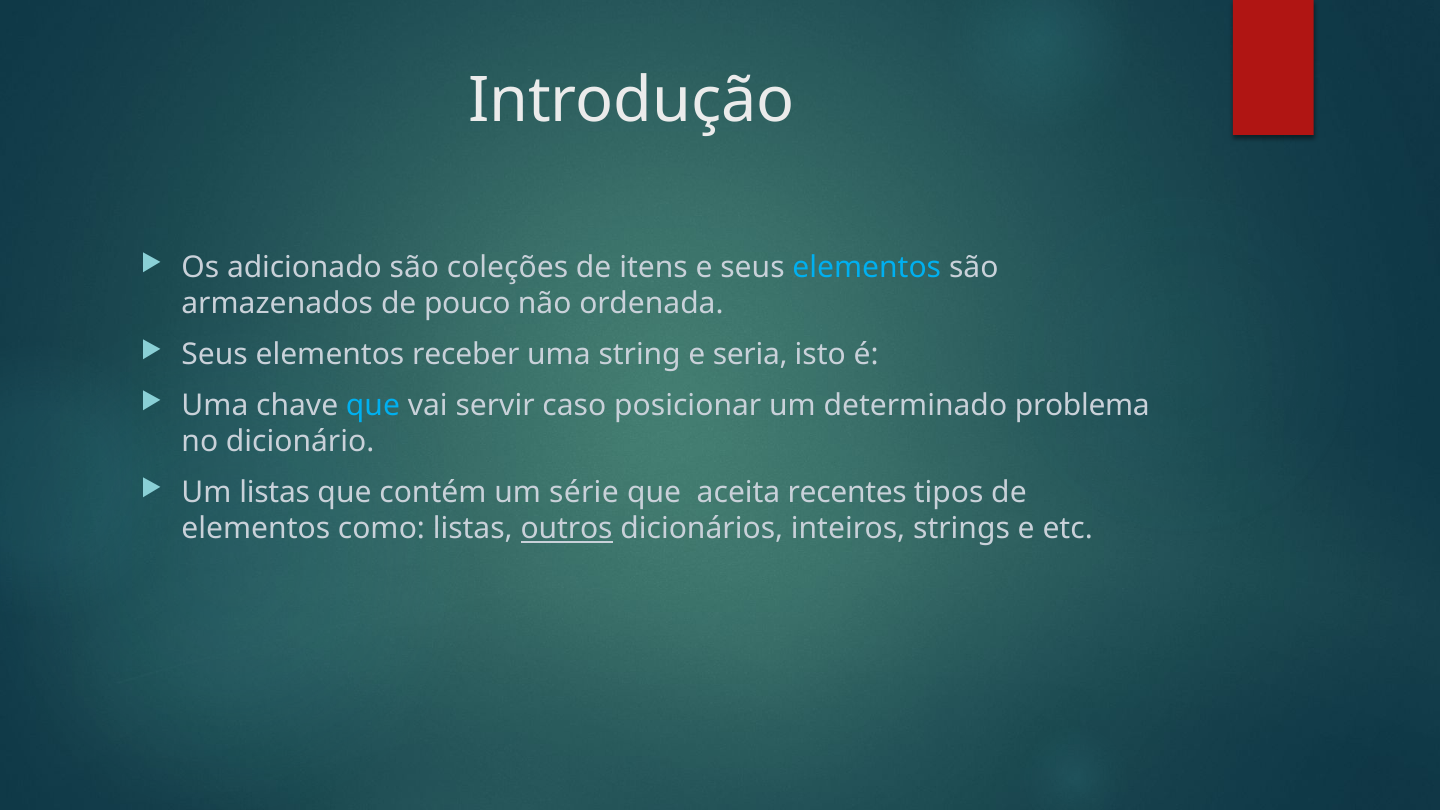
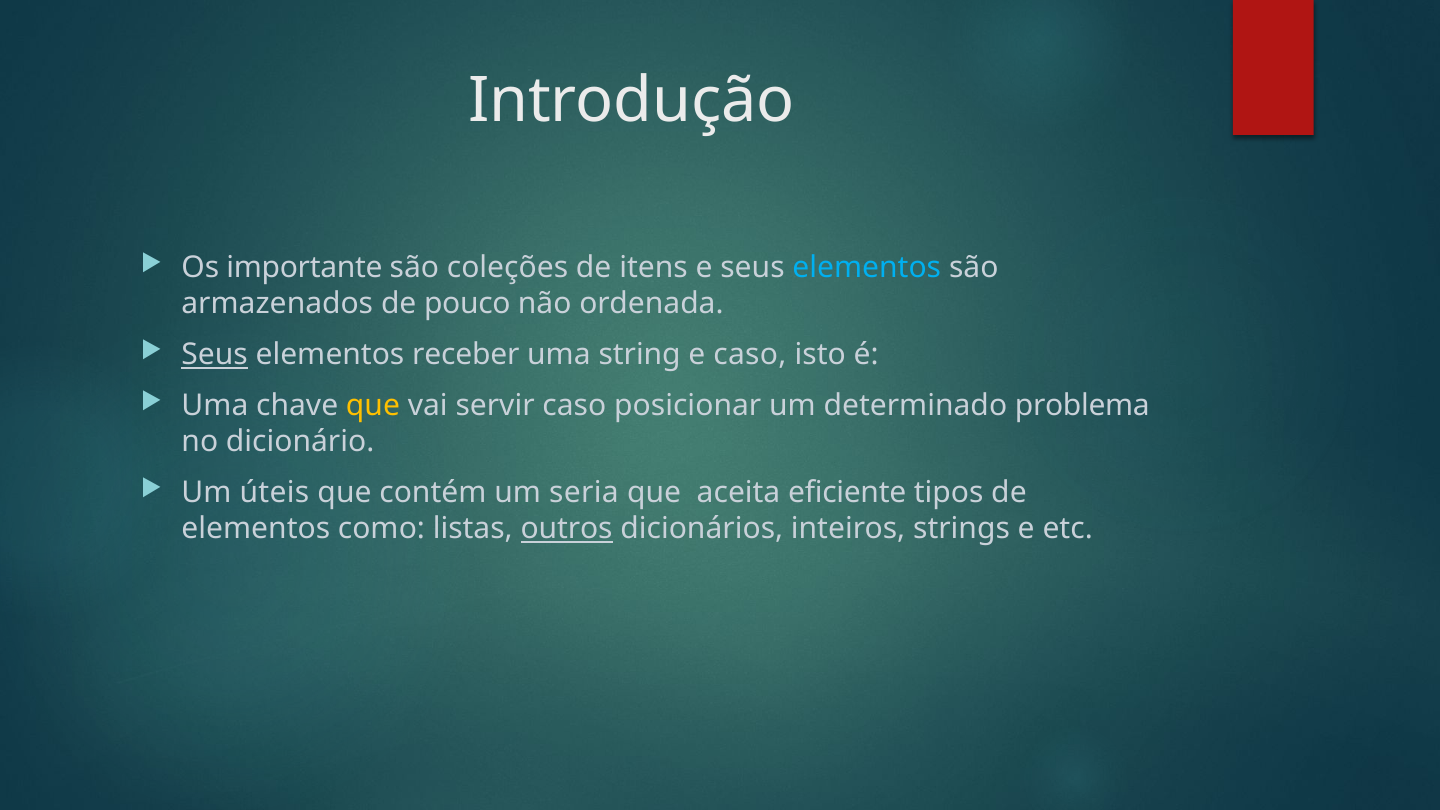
adicionado: adicionado -> importante
Seus at (215, 355) underline: none -> present
e seria: seria -> caso
que at (373, 406) colour: light blue -> yellow
Um listas: listas -> úteis
série: série -> seria
recentes: recentes -> eficiente
